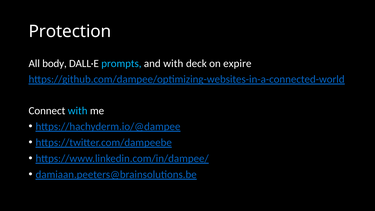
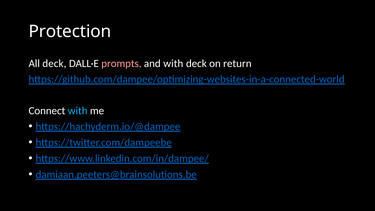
All body: body -> deck
prompts colour: light blue -> pink
expire: expire -> return
